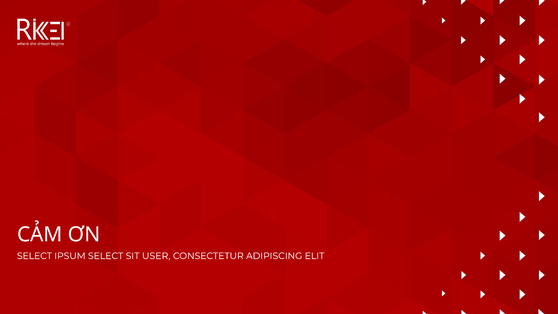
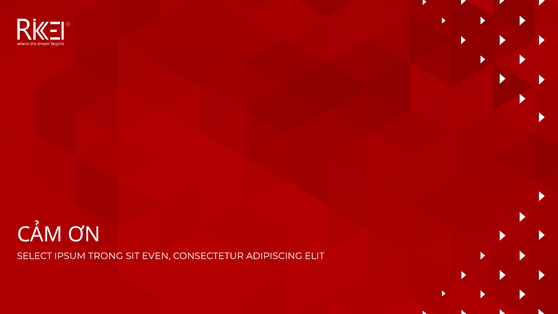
IPSUM SELECT: SELECT -> TRONG
USER: USER -> EVEN
